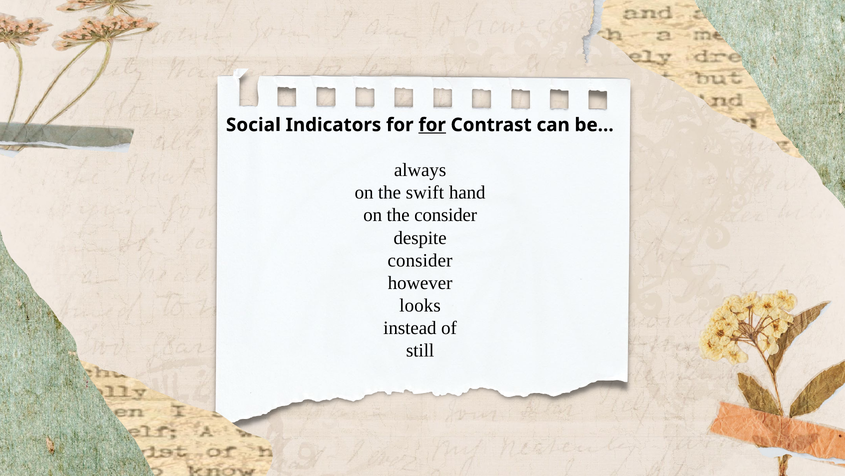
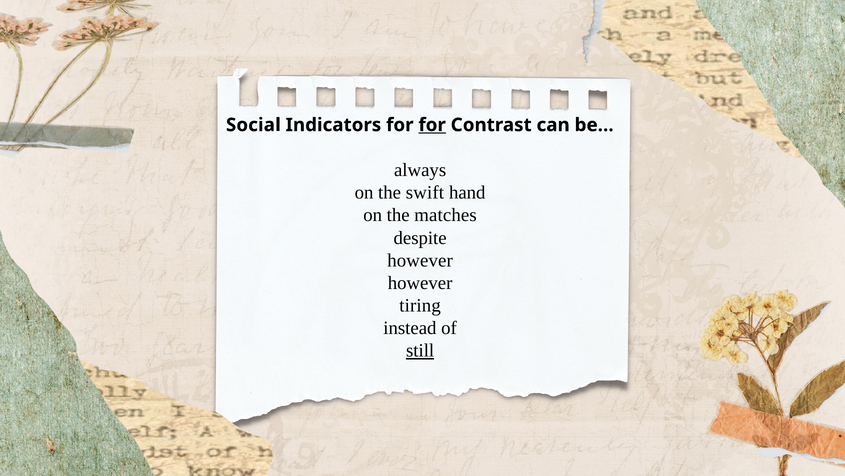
the consider: consider -> matches
consider at (420, 260): consider -> however
looks: looks -> tiring
still underline: none -> present
